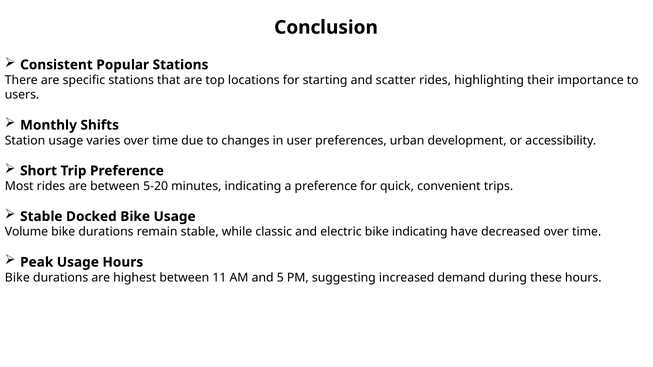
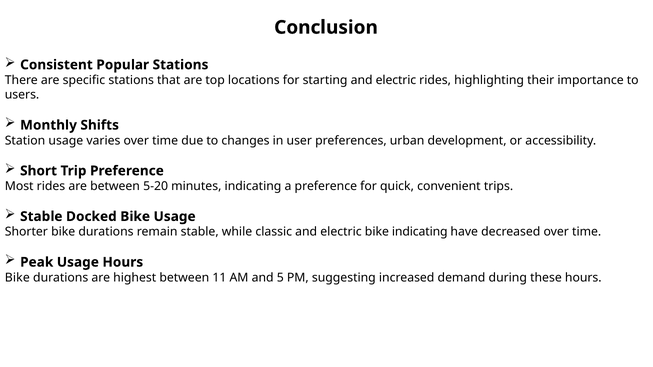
starting and scatter: scatter -> electric
Volume: Volume -> Shorter
